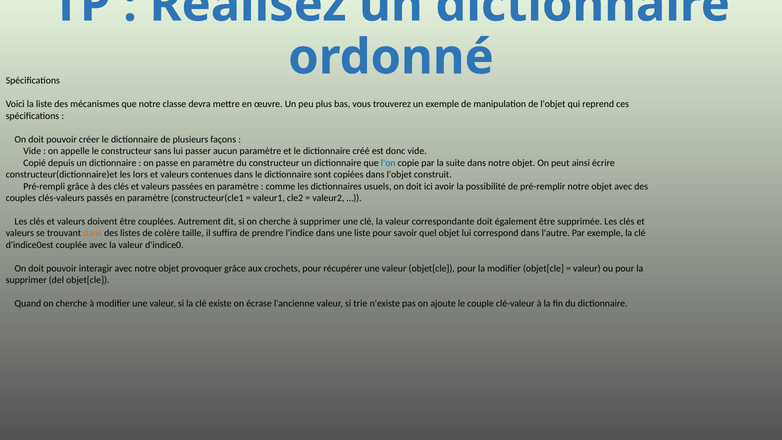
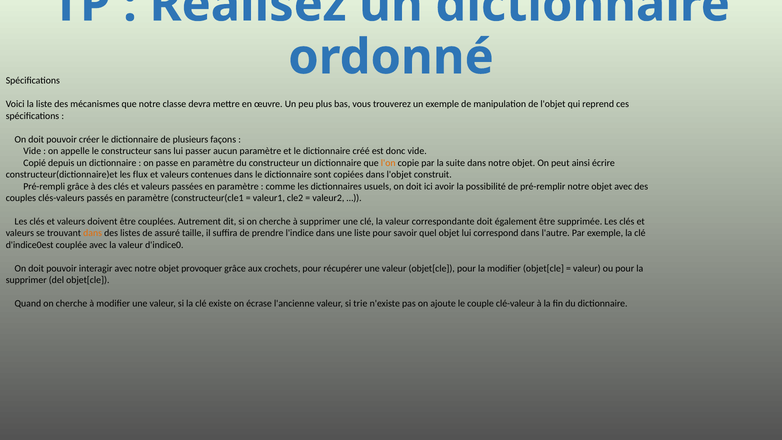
l'on colour: blue -> orange
lors: lors -> flux
colère: colère -> assuré
